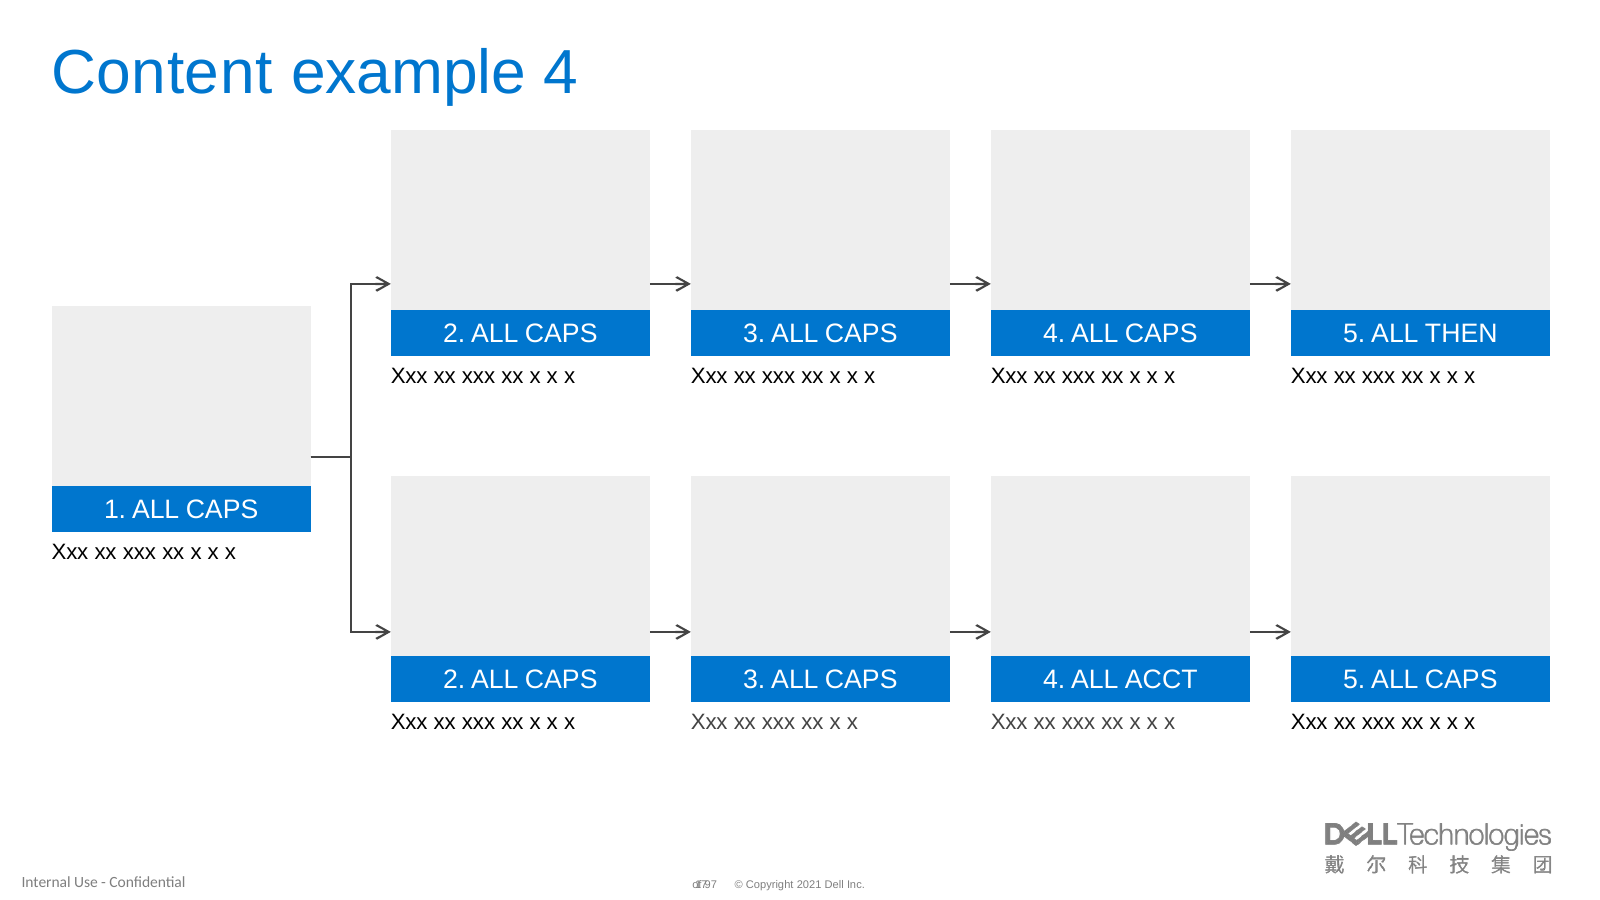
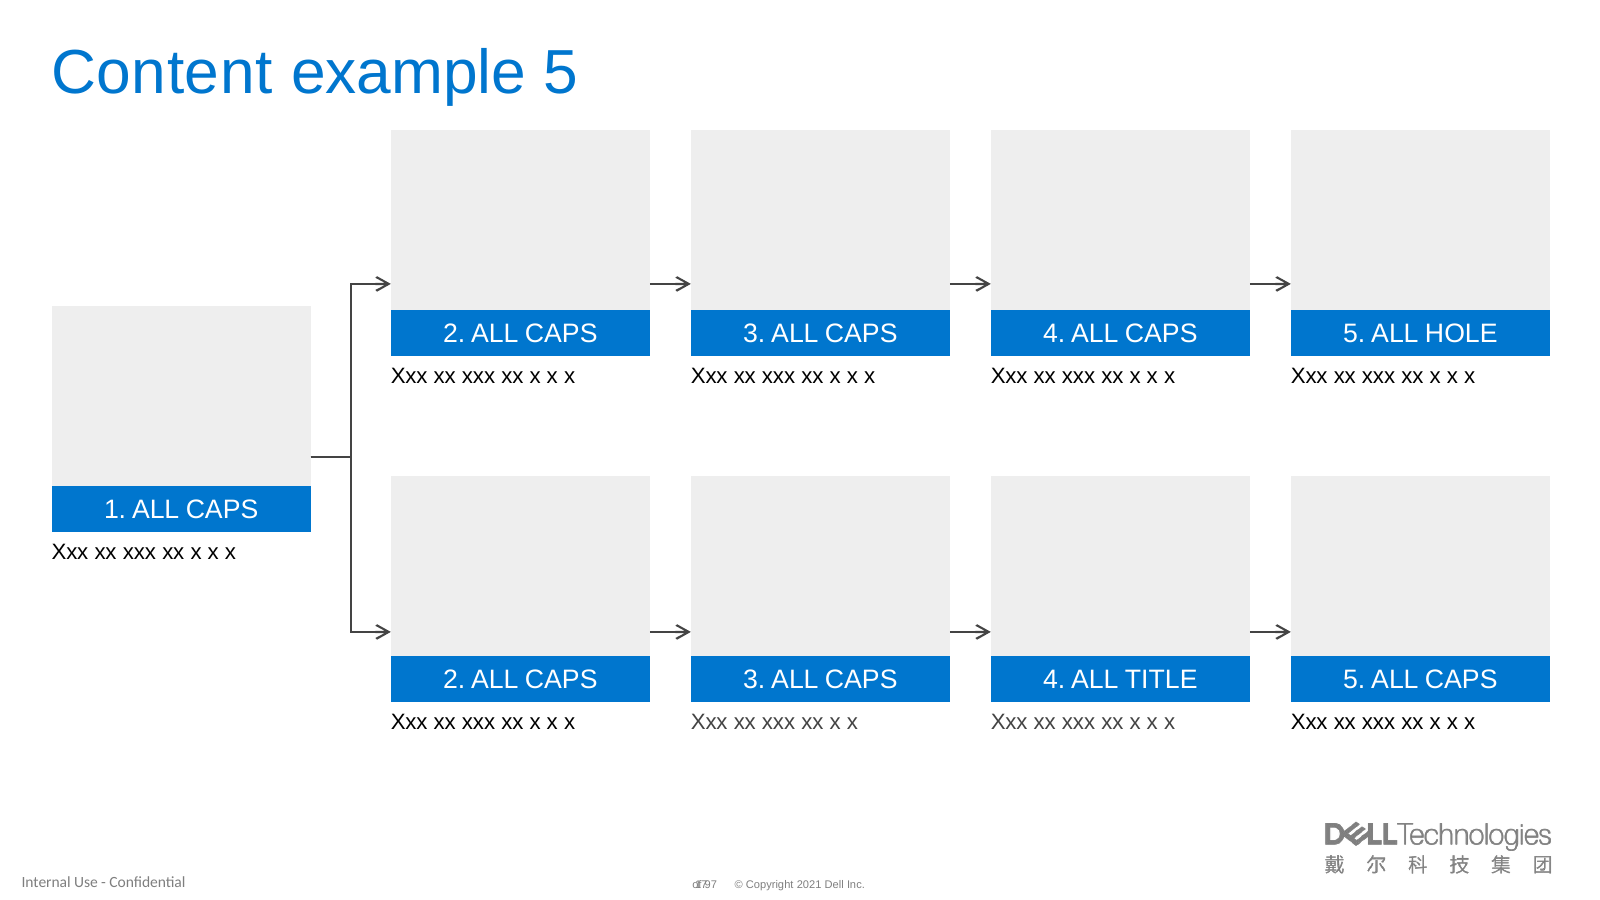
example 4: 4 -> 5
THEN: THEN -> HOLE
ACCT: ACCT -> TITLE
